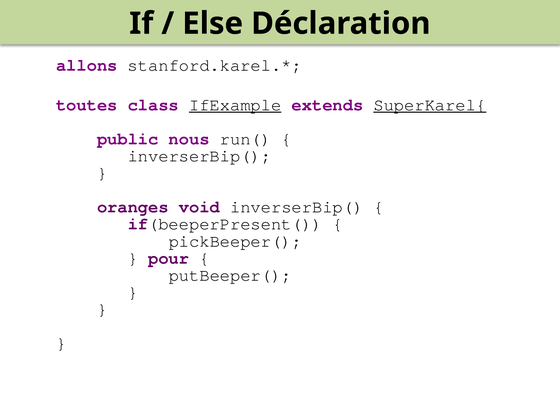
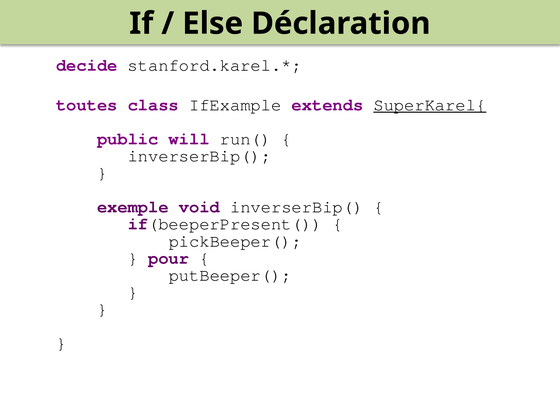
allons: allons -> decide
IfExample underline: present -> none
nous: nous -> will
oranges: oranges -> exemple
